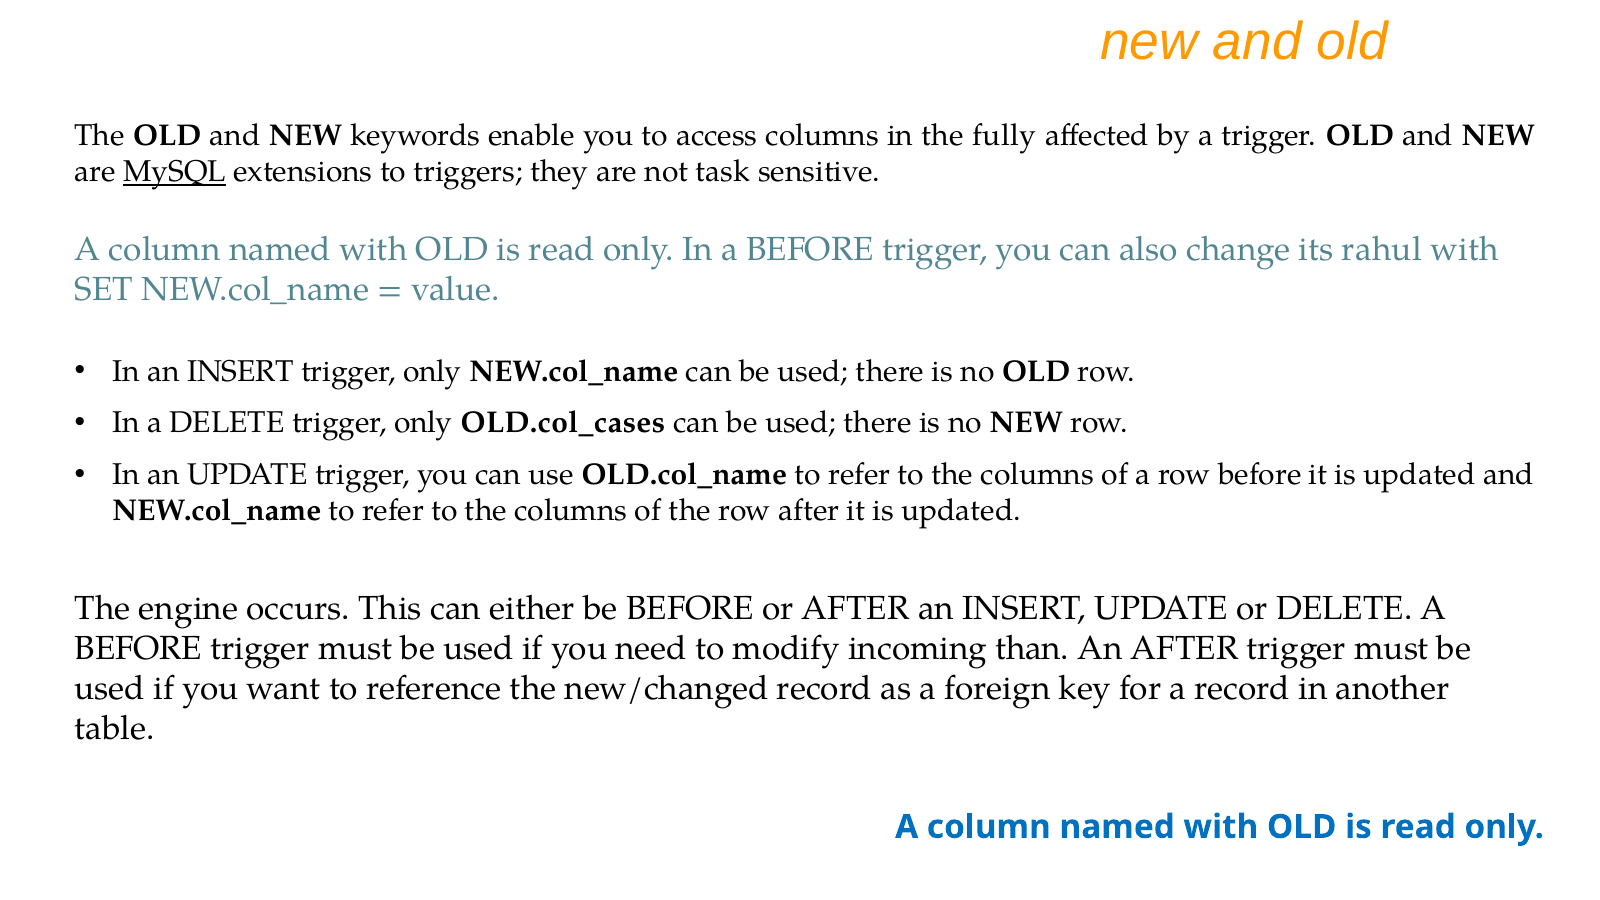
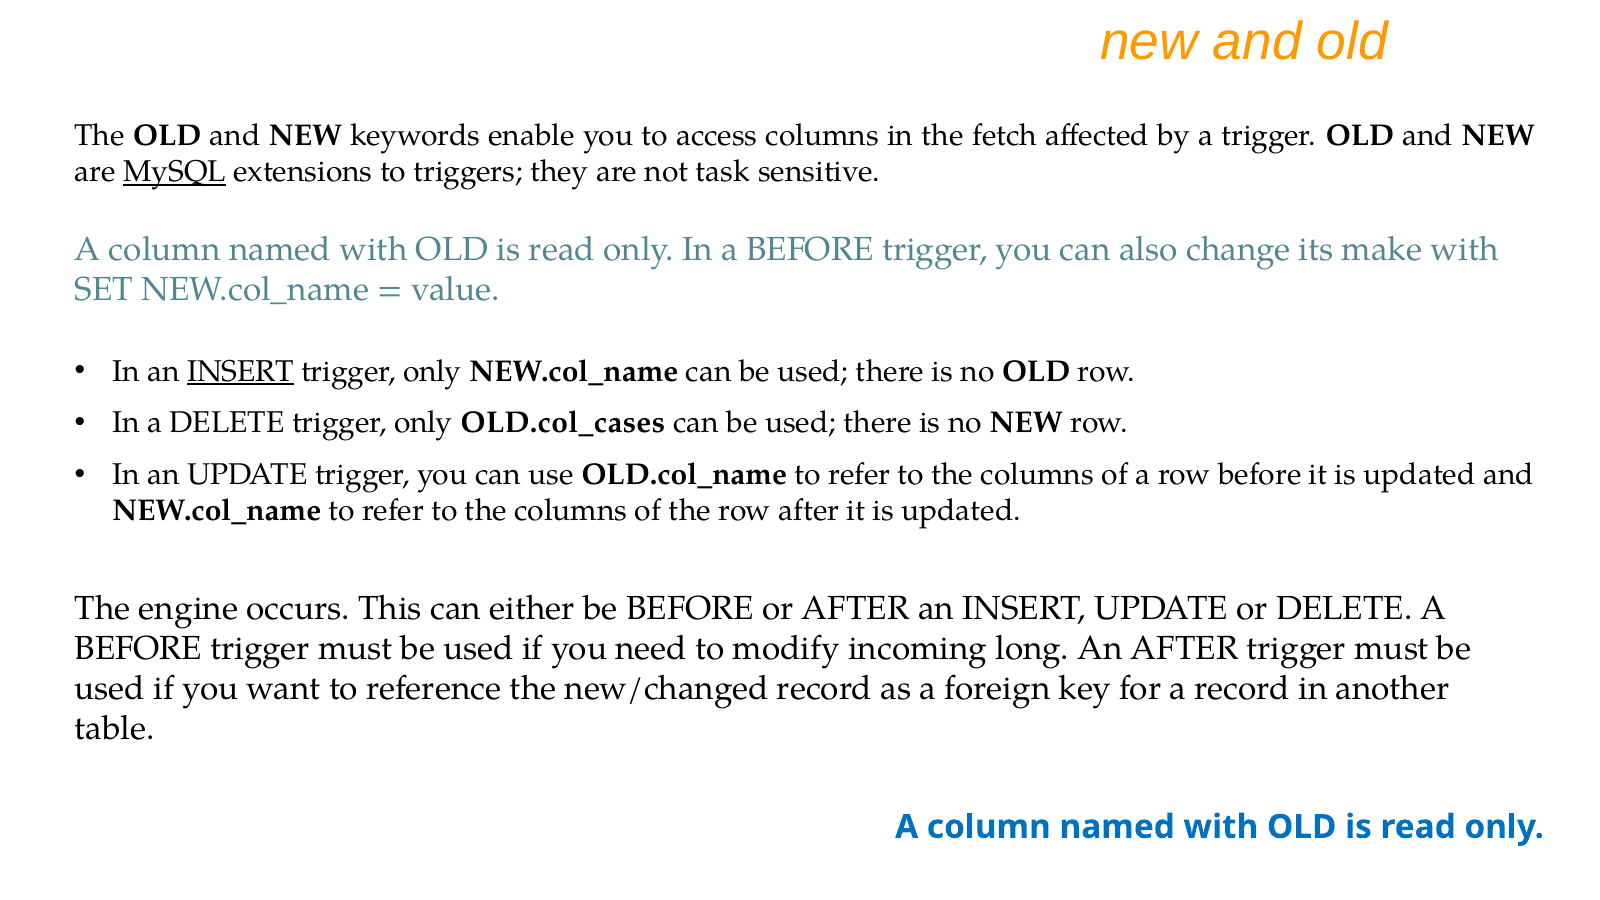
fully: fully -> fetch
rahul: rahul -> make
INSERT at (240, 371) underline: none -> present
than: than -> long
